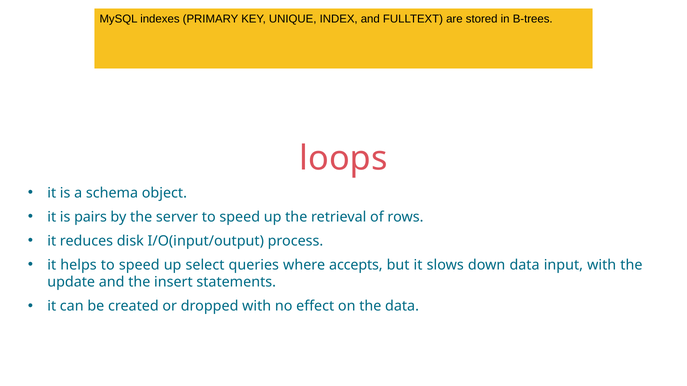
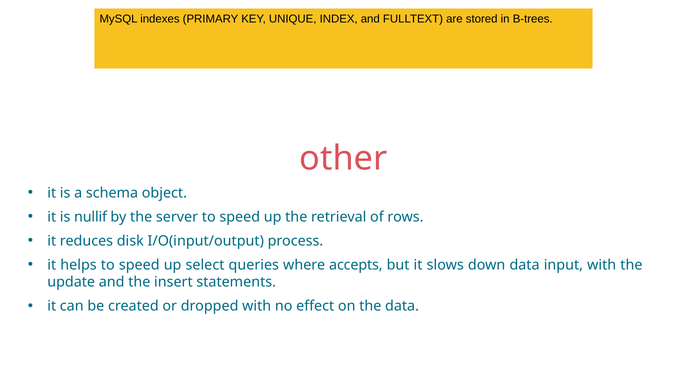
loops: loops -> other
pairs: pairs -> nullif
